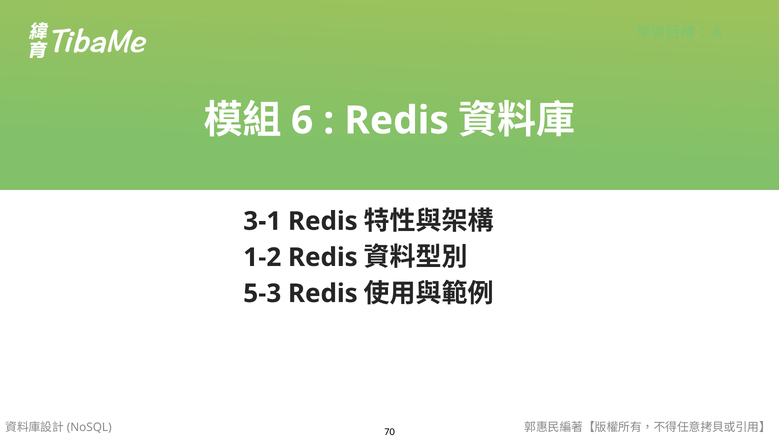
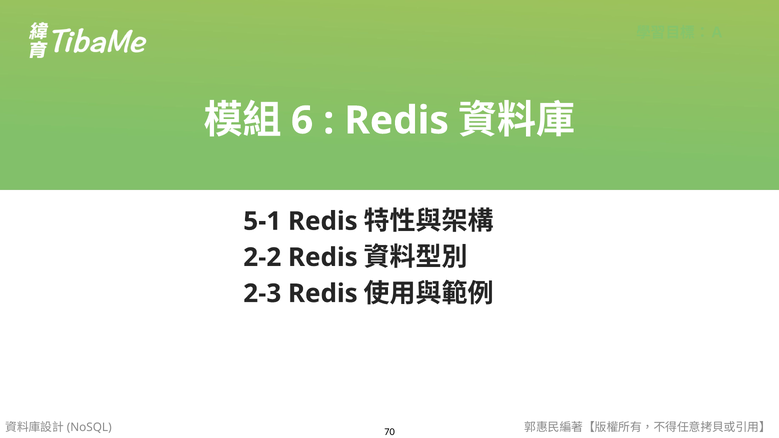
3-1: 3-1 -> 5-1
1-2: 1-2 -> 2-2
5-3: 5-3 -> 2-3
